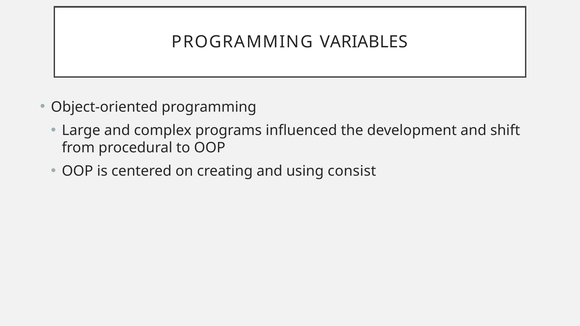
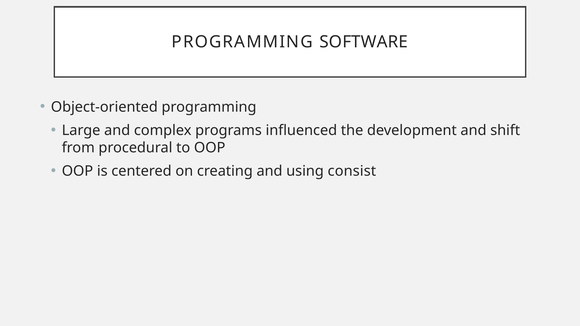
VARIABLES: VARIABLES -> SOFTWARE
